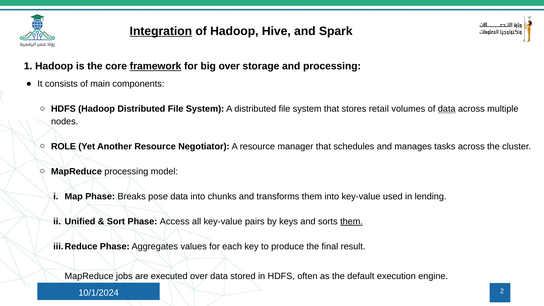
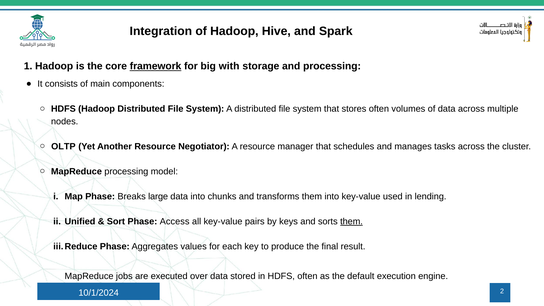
Integration underline: present -> none
big over: over -> with
stores retail: retail -> often
data at (447, 109) underline: present -> none
ROLE: ROLE -> OLTP
pose: pose -> large
